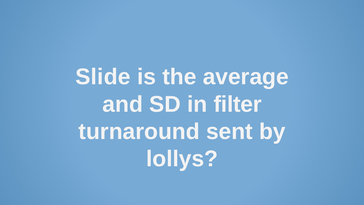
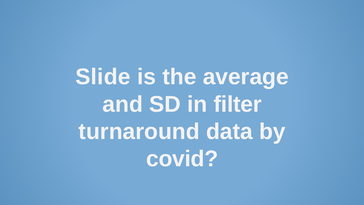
sent: sent -> data
lollys: lollys -> covid
